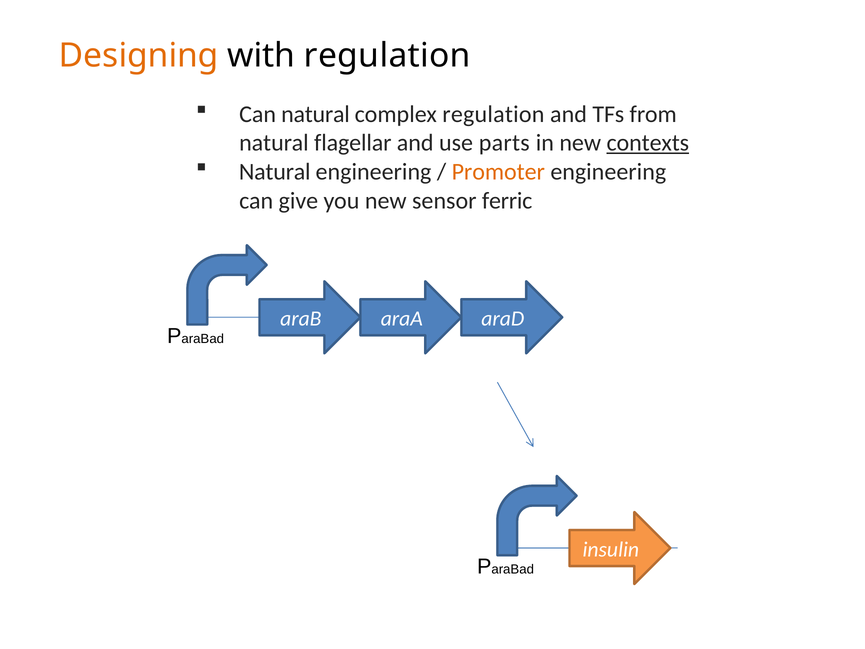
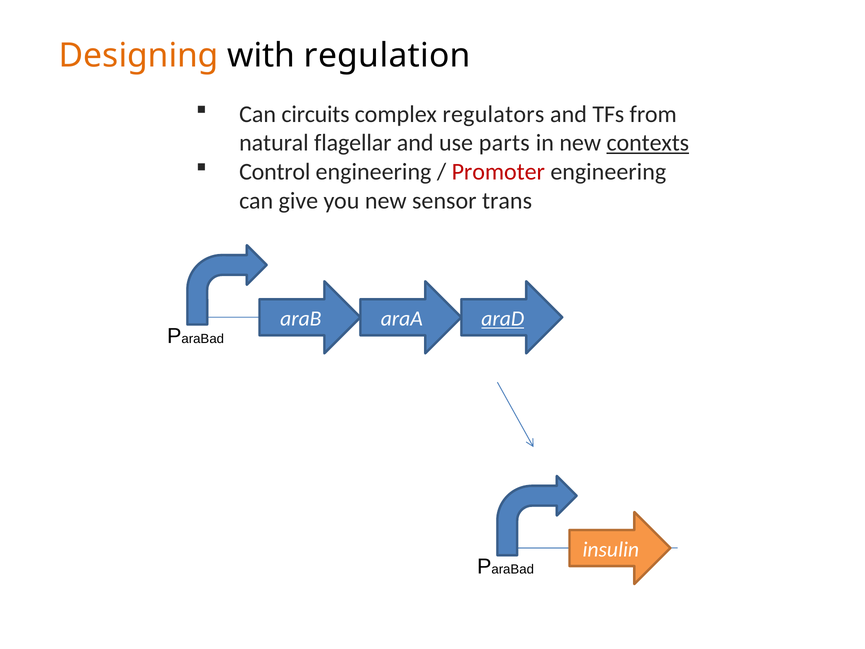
Can natural: natural -> circuits
complex regulation: regulation -> regulators
Natural at (275, 172): Natural -> Control
Promoter colour: orange -> red
ferric: ferric -> trans
araD underline: none -> present
